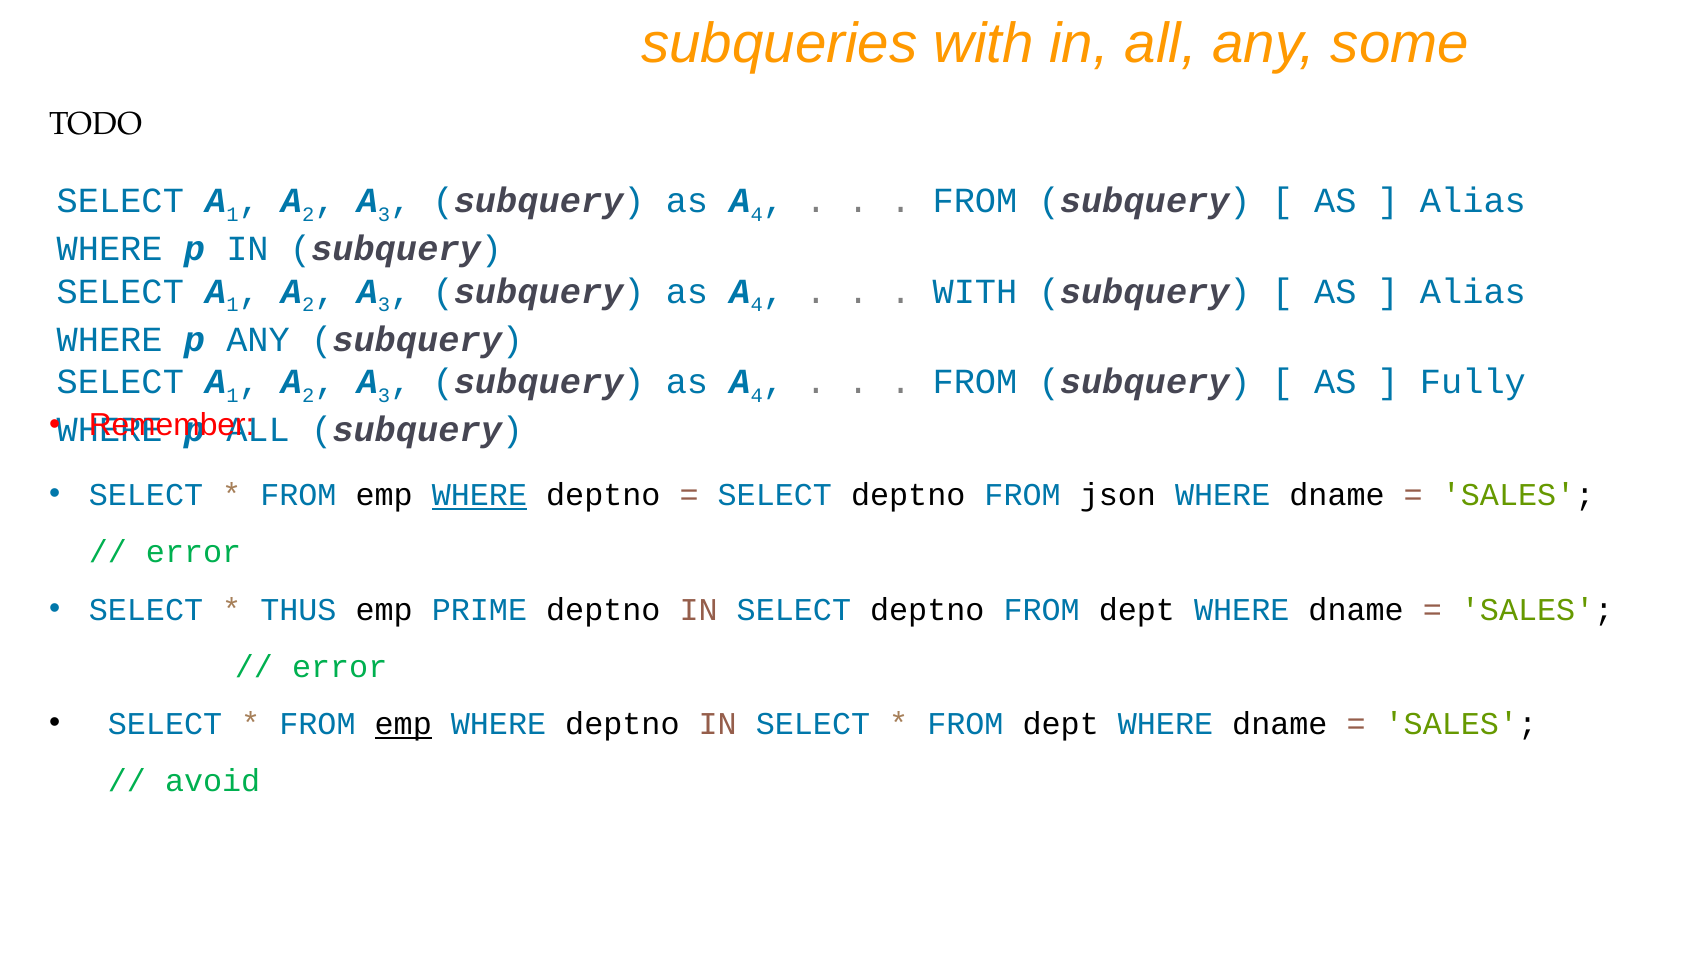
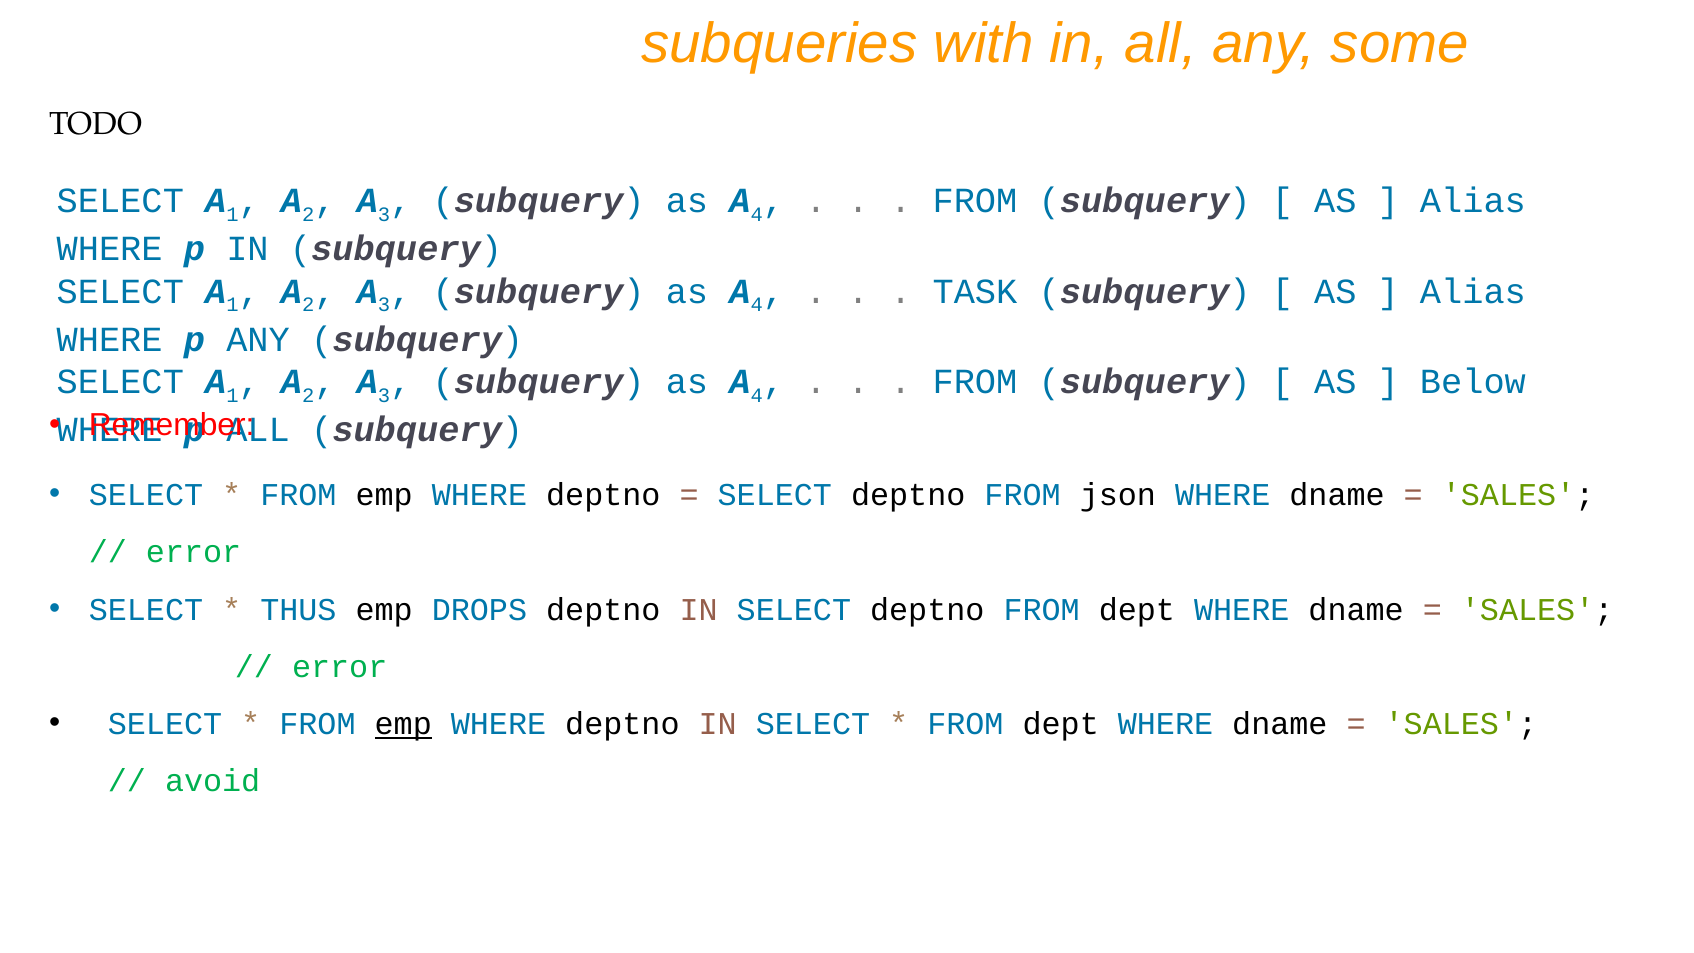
WITH at (975, 291): WITH -> TASK
Fully: Fully -> Below
WHERE at (479, 495) underline: present -> none
PRIME: PRIME -> DROPS
